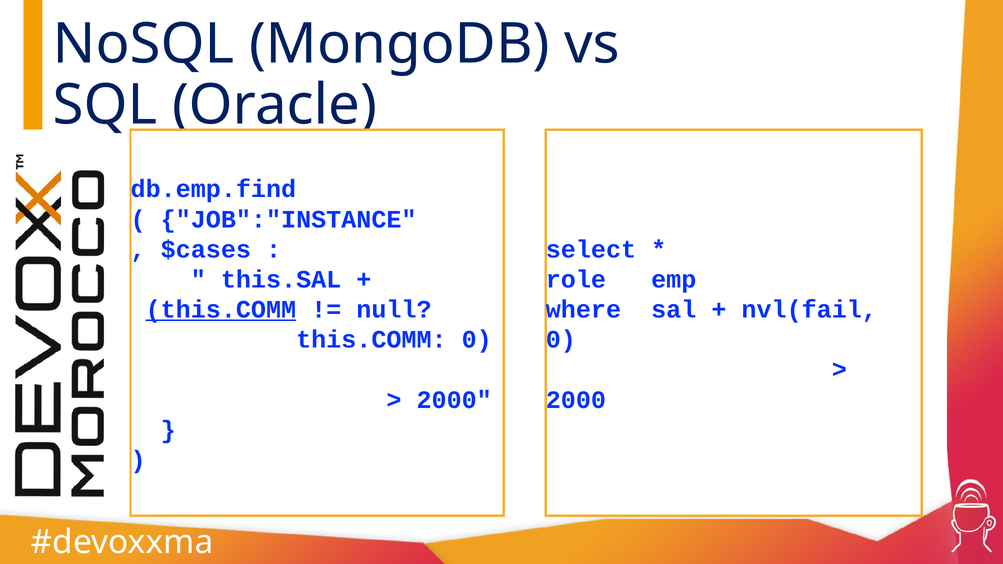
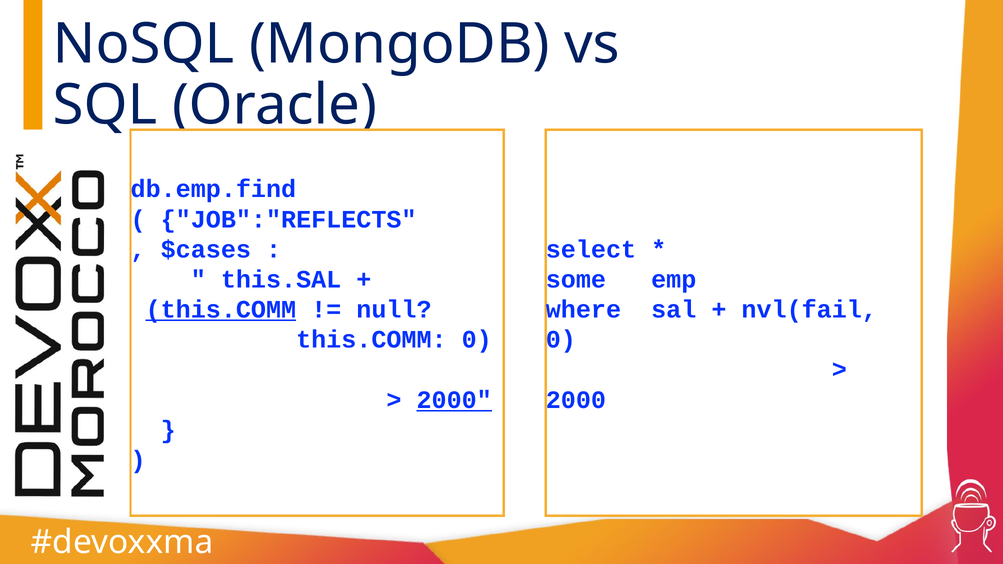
JOB":"INSTANCE: JOB":"INSTANCE -> JOB":"REFLECTS
role: role -> some
2000 at (454, 400) underline: none -> present
